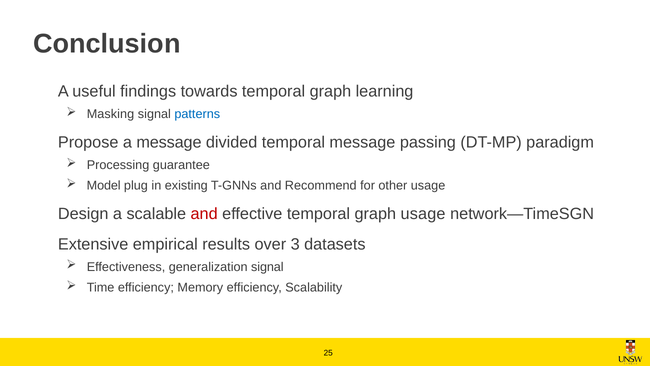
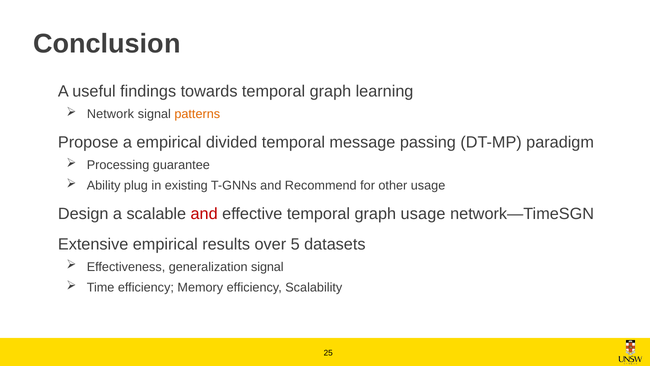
Masking: Masking -> Network
patterns colour: blue -> orange
a message: message -> empirical
Model: Model -> Ability
3: 3 -> 5
